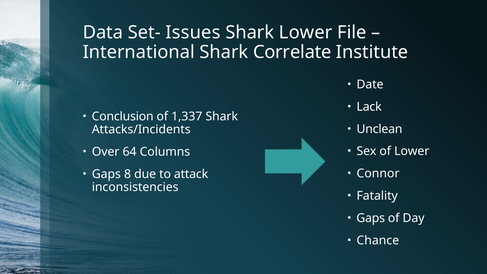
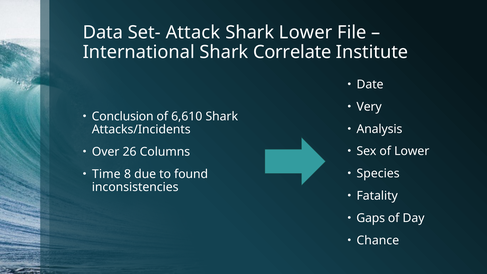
Issues: Issues -> Attack
Lack: Lack -> Very
1,337: 1,337 -> 6,610
Unclean: Unclean -> Analysis
64: 64 -> 26
Connor: Connor -> Species
Gaps at (106, 174): Gaps -> Time
attack: attack -> found
